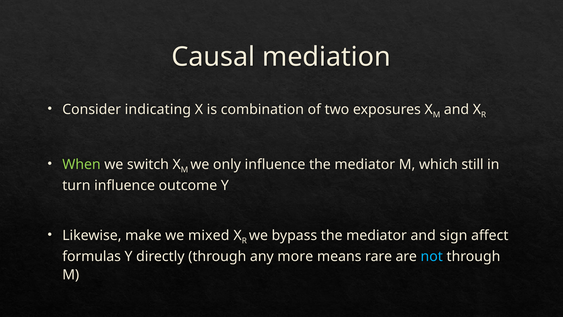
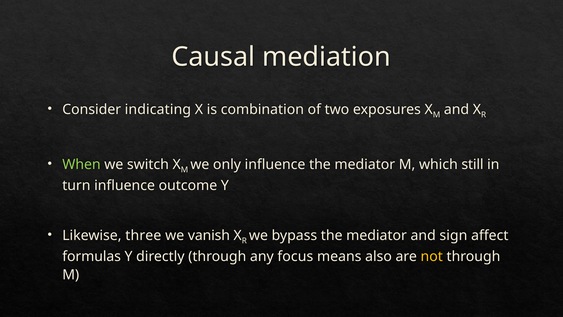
make: make -> three
mixed: mixed -> vanish
more: more -> focus
rare: rare -> also
not colour: light blue -> yellow
